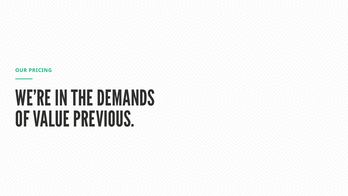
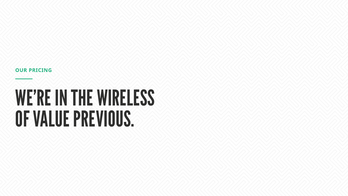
DEMANDS: DEMANDS -> WIRELESS
